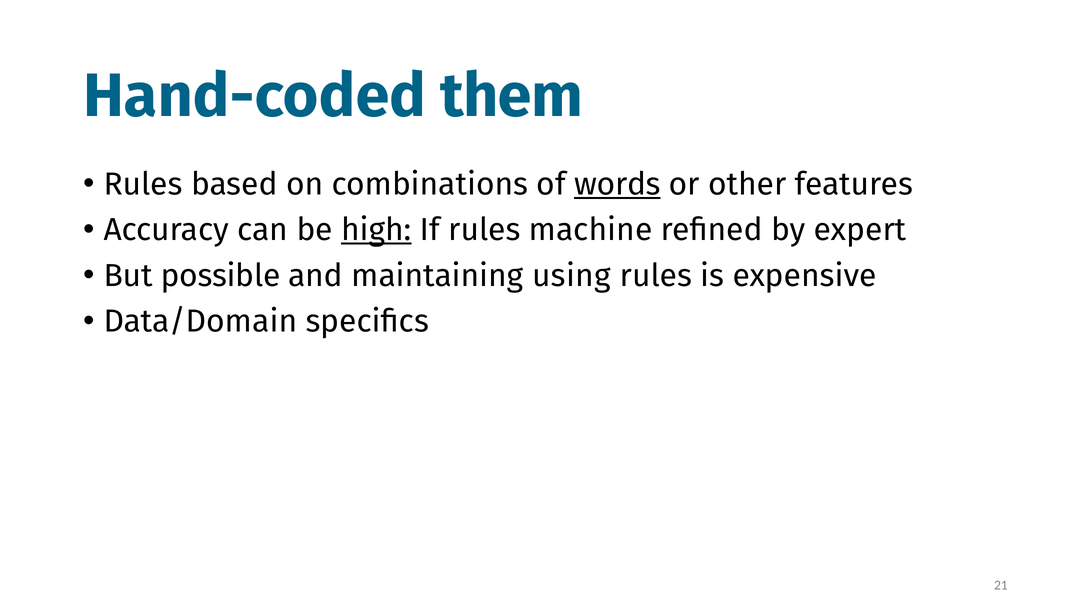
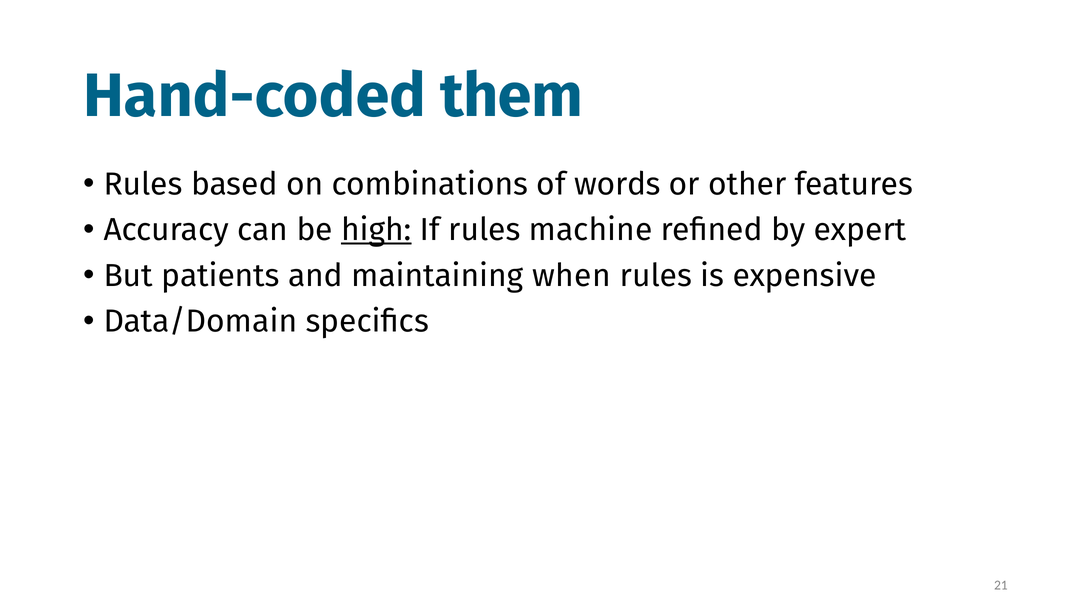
words underline: present -> none
possible: possible -> patients
using: using -> when
